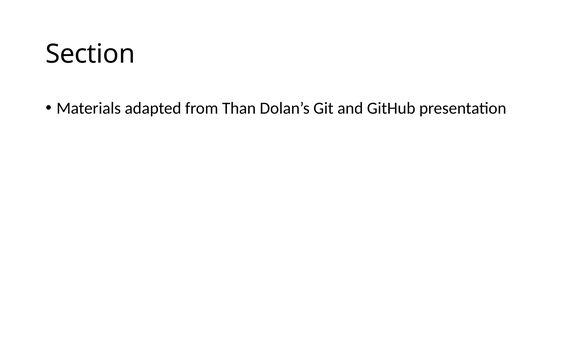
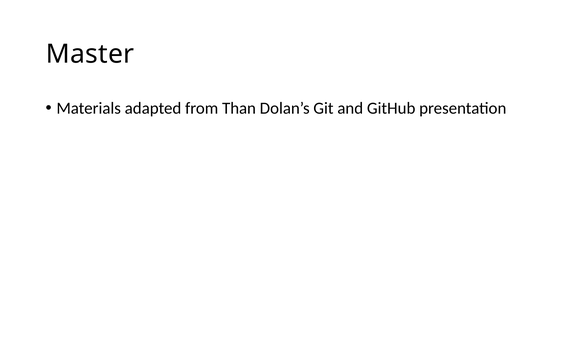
Section: Section -> Master
